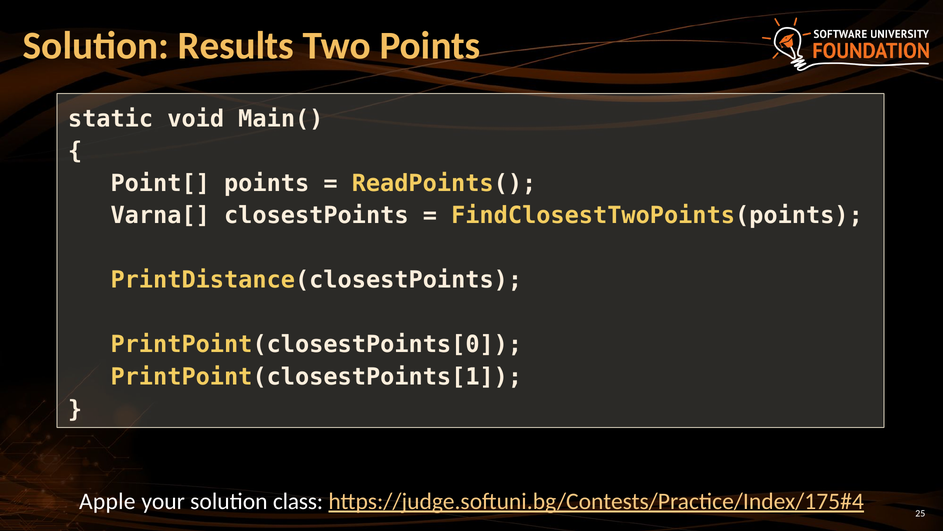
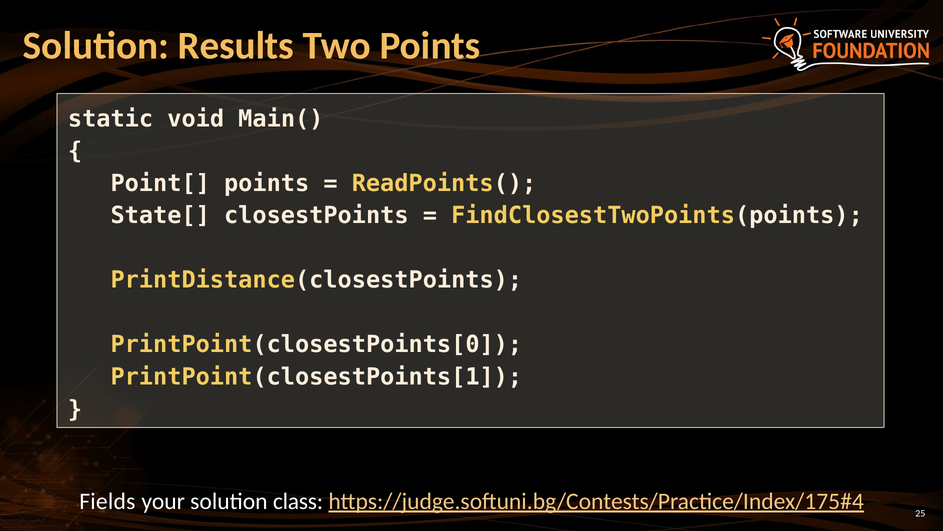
Varna[: Varna[ -> State[
Apple: Apple -> Fields
